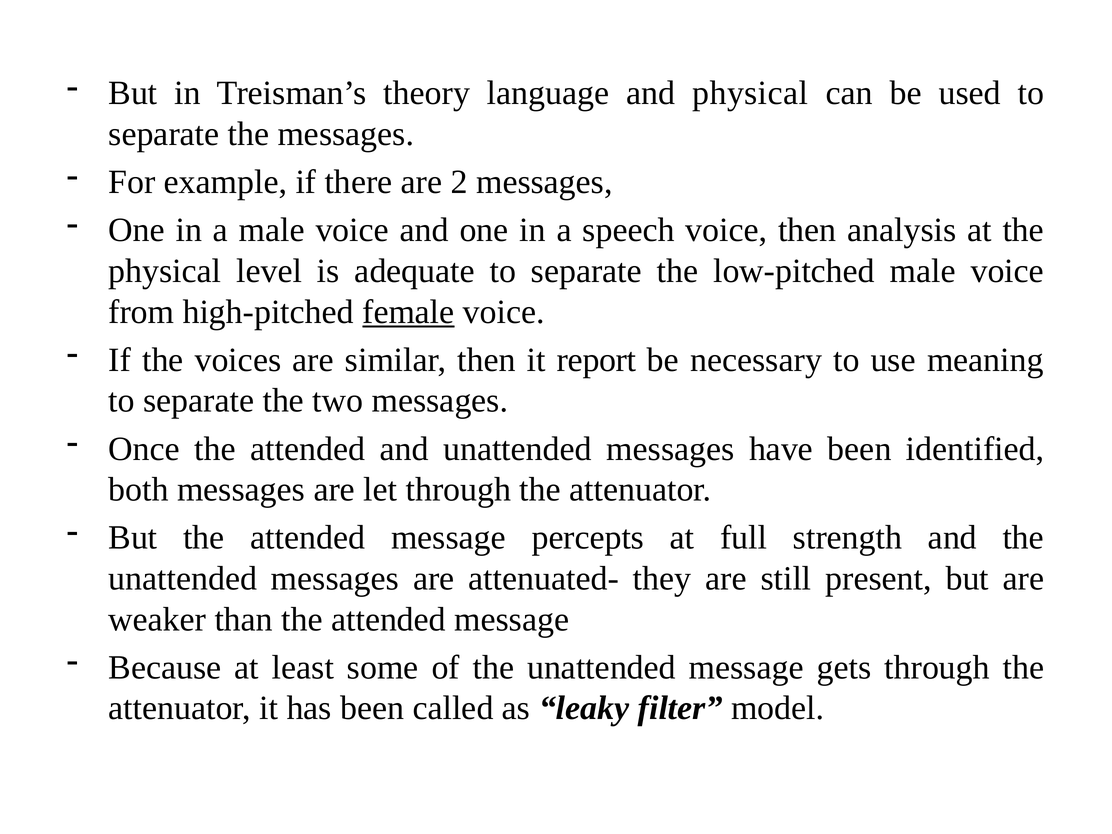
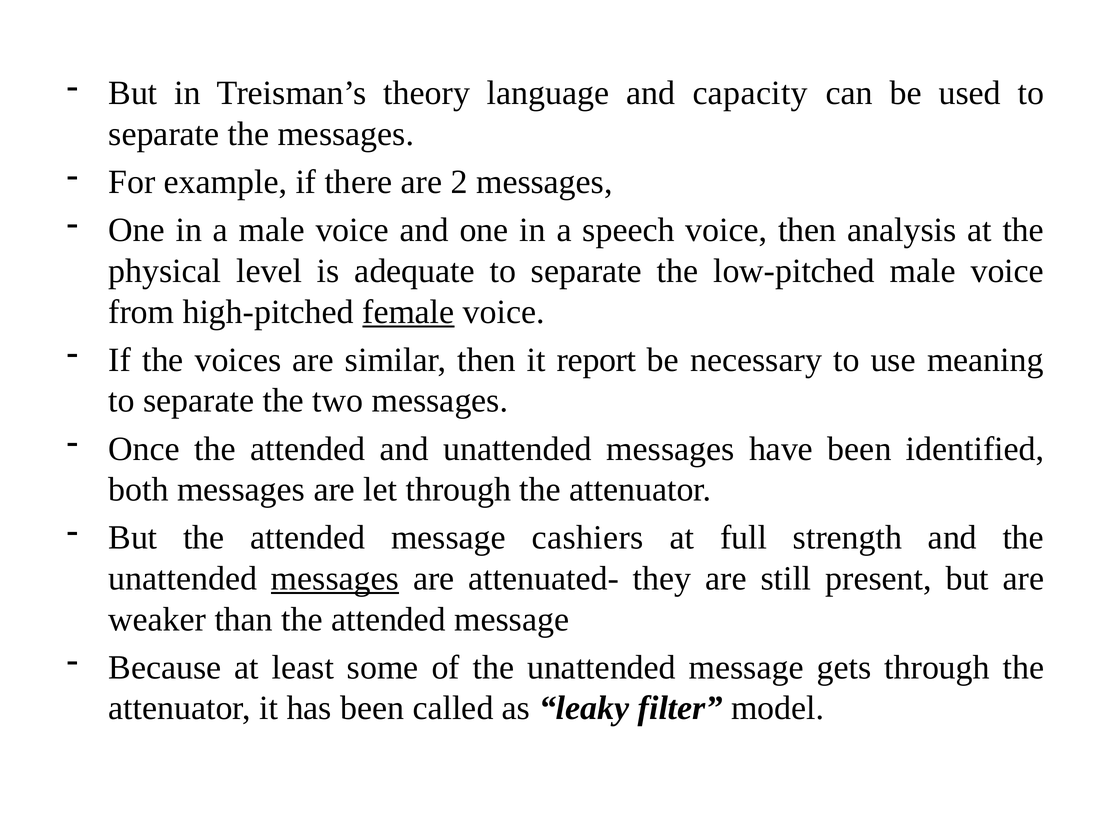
and physical: physical -> capacity
percepts: percepts -> cashiers
messages at (335, 579) underline: none -> present
